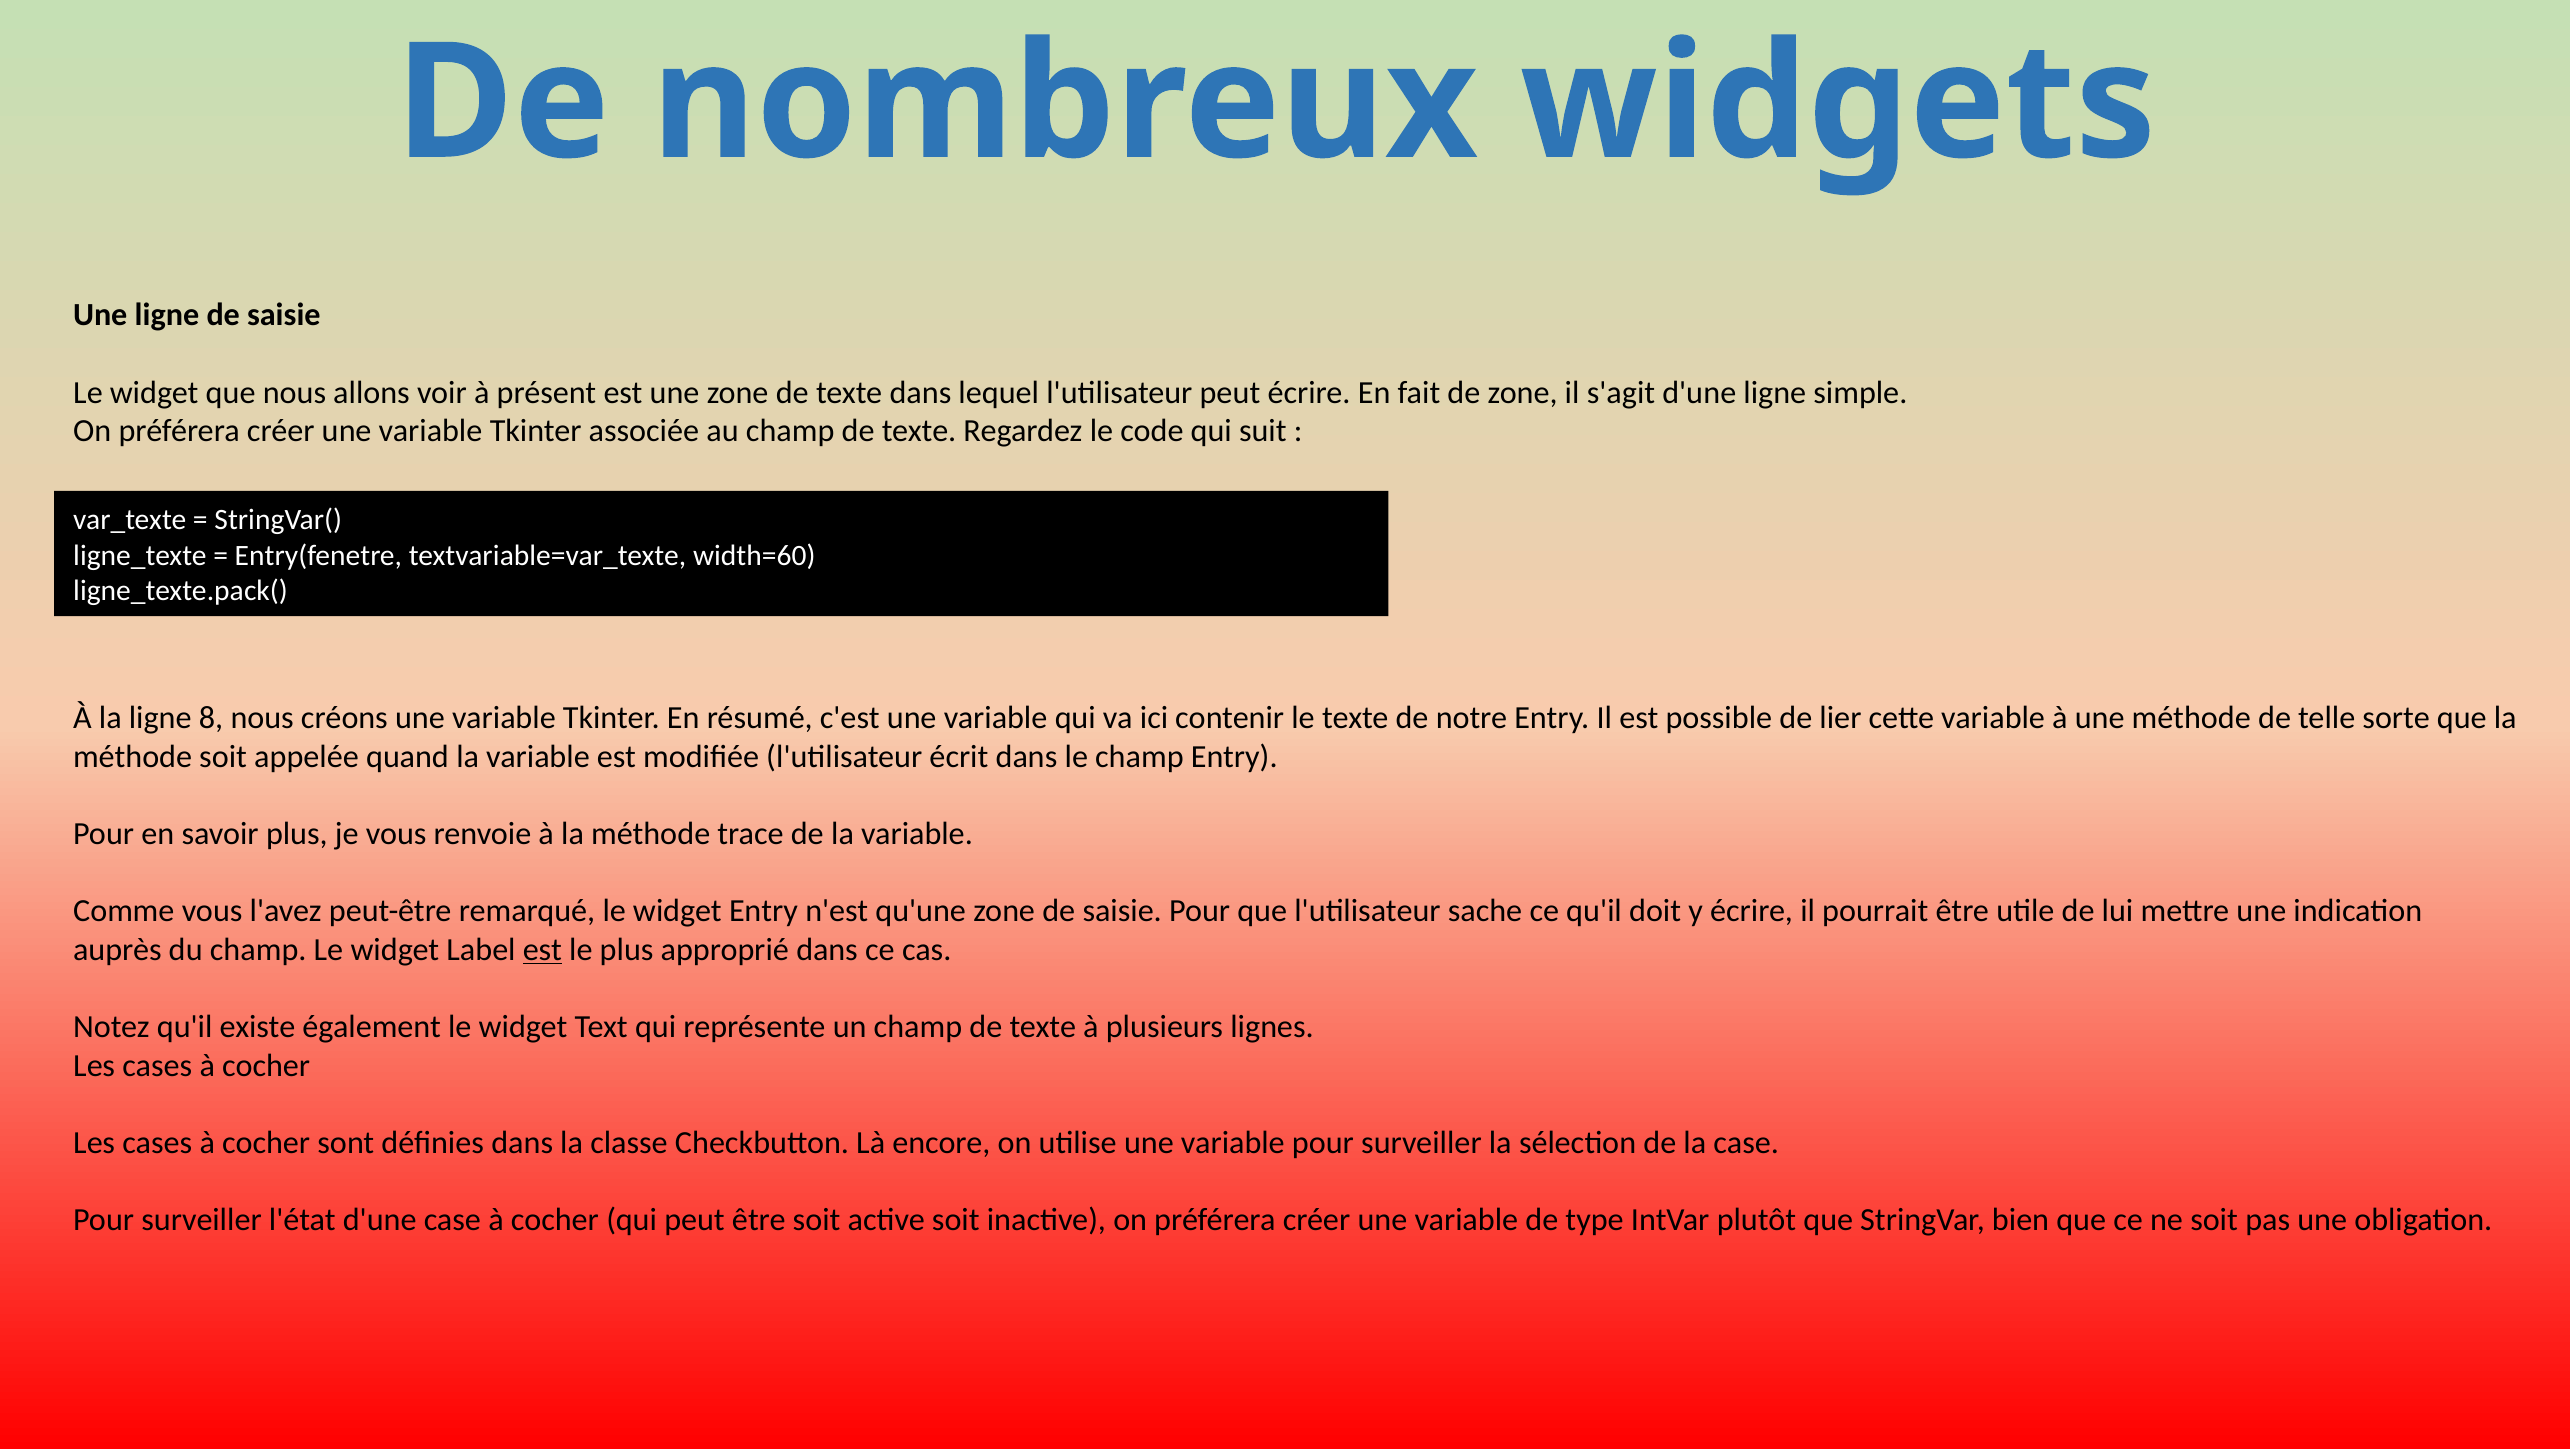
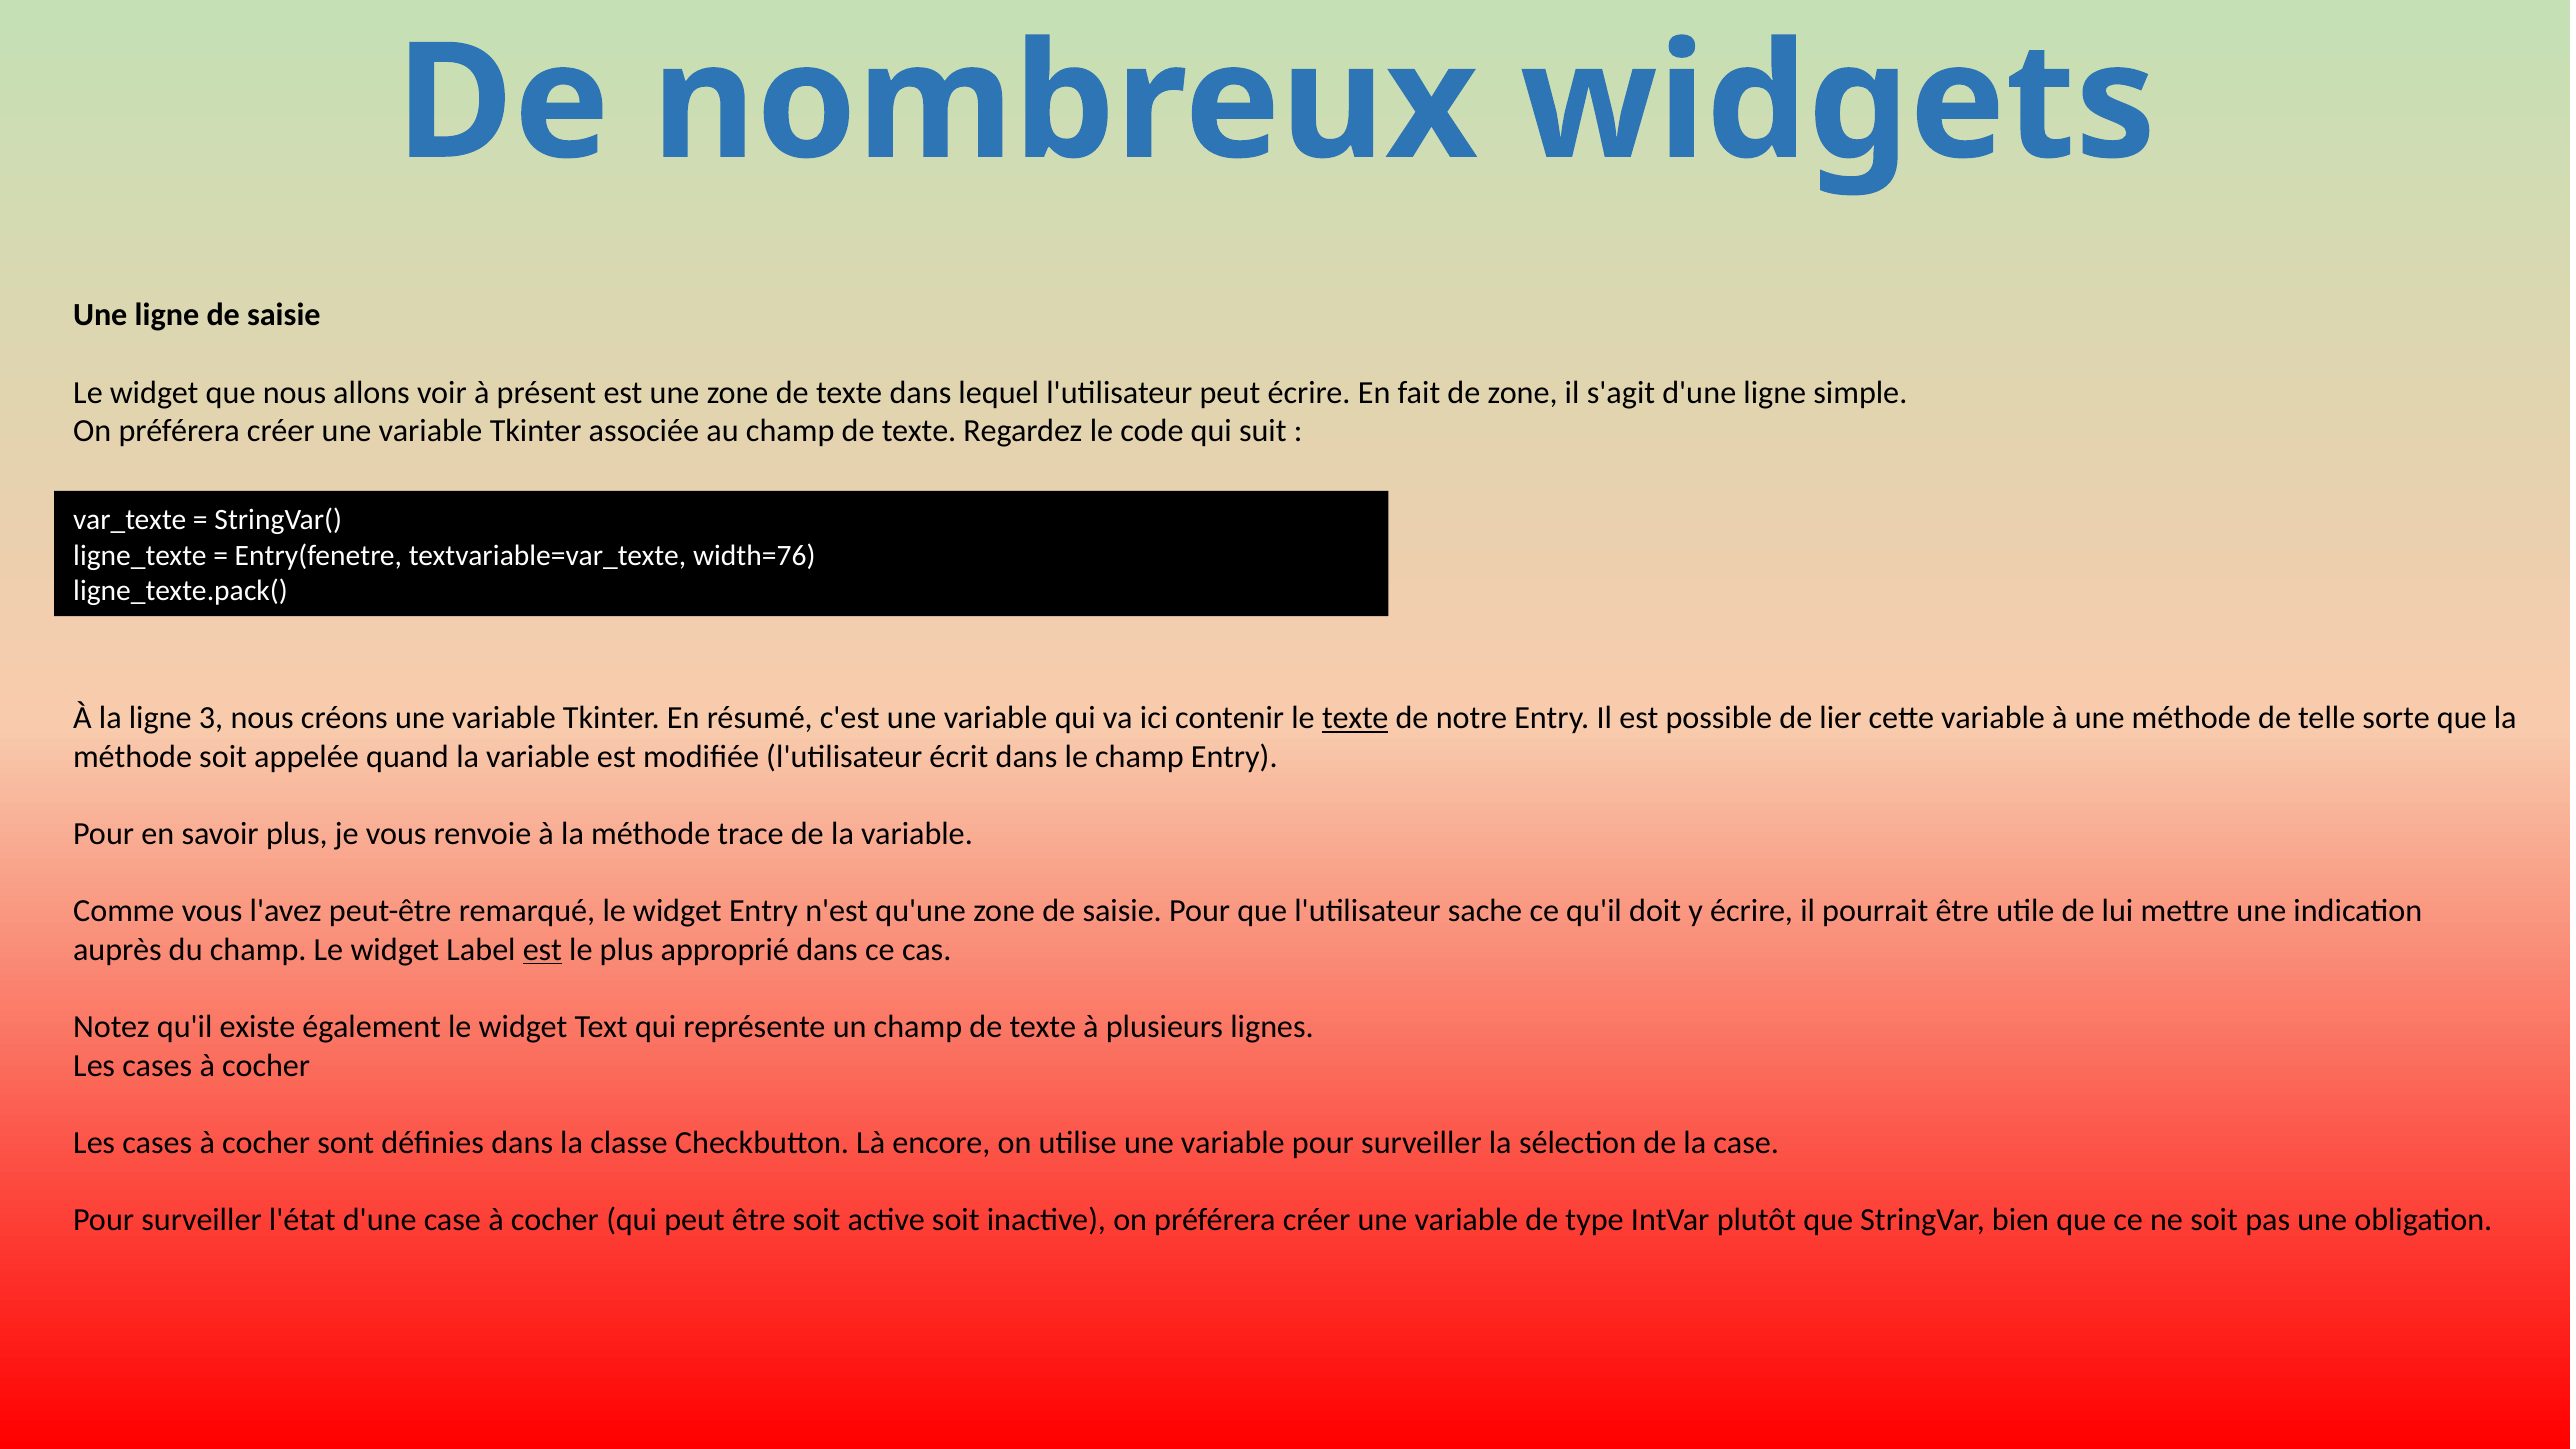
width=60: width=60 -> width=76
8: 8 -> 3
texte at (1355, 718) underline: none -> present
